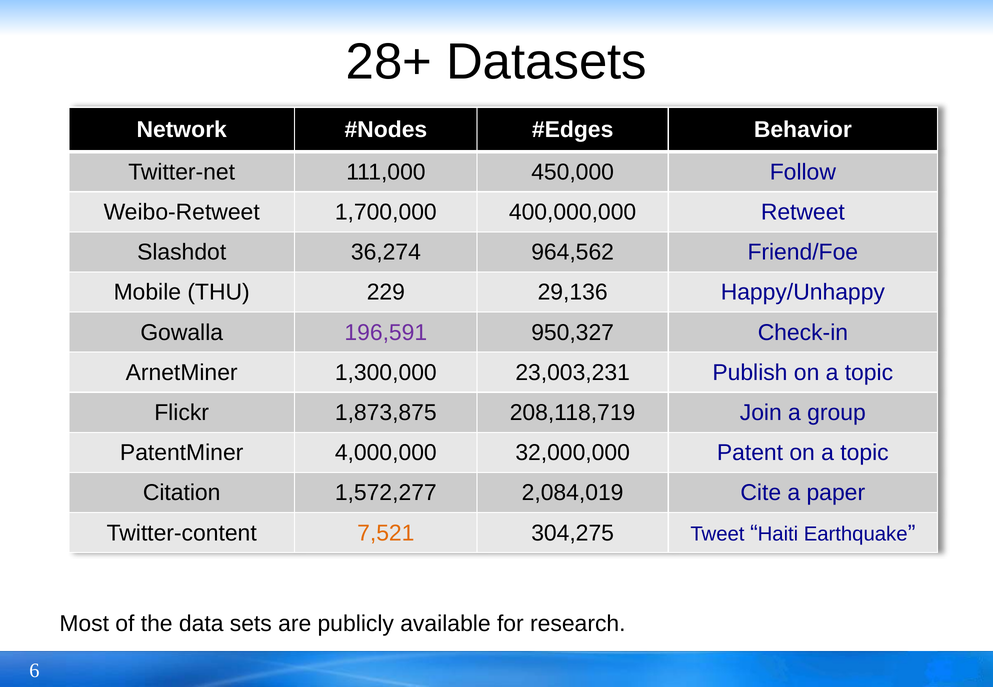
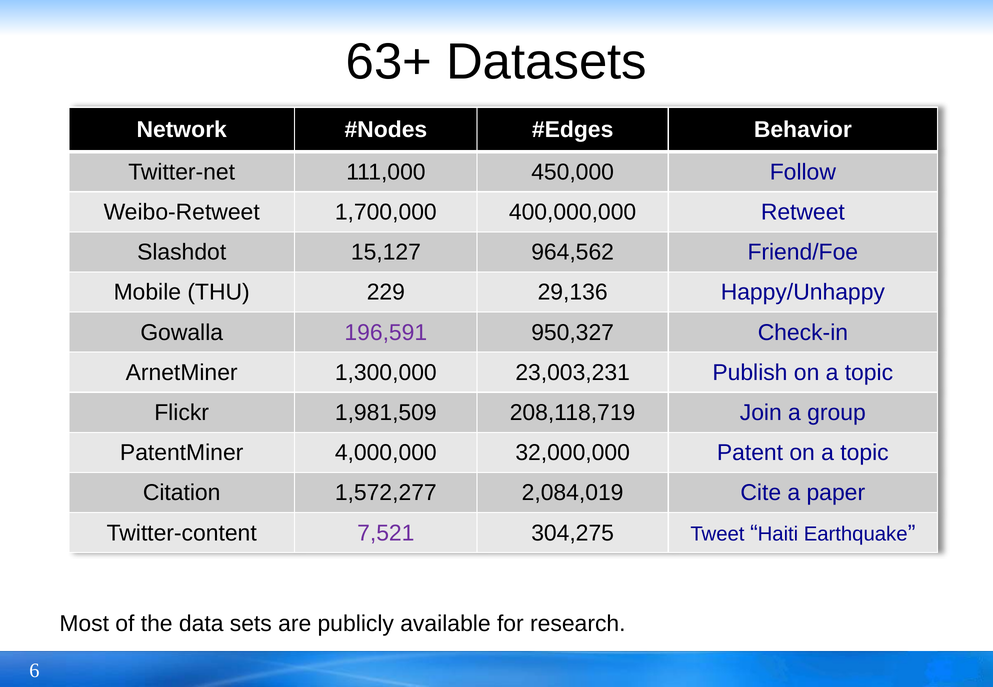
28+: 28+ -> 63+
36,274: 36,274 -> 15,127
1,873,875: 1,873,875 -> 1,981,509
7,521 colour: orange -> purple
